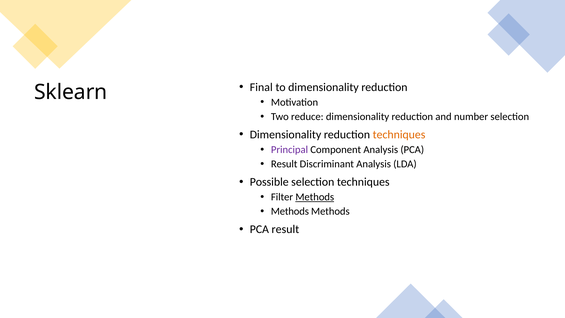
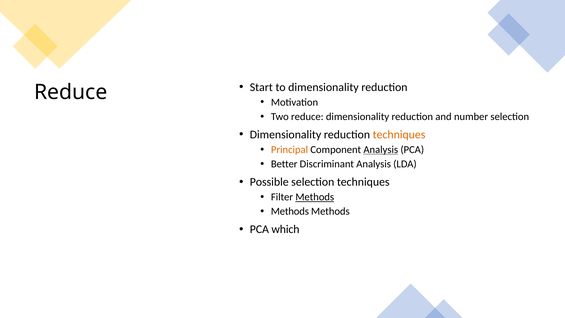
Sklearn at (71, 92): Sklearn -> Reduce
Final: Final -> Start
Principal colour: purple -> orange
Analysis at (381, 150) underline: none -> present
Result at (284, 164): Result -> Better
PCA result: result -> which
